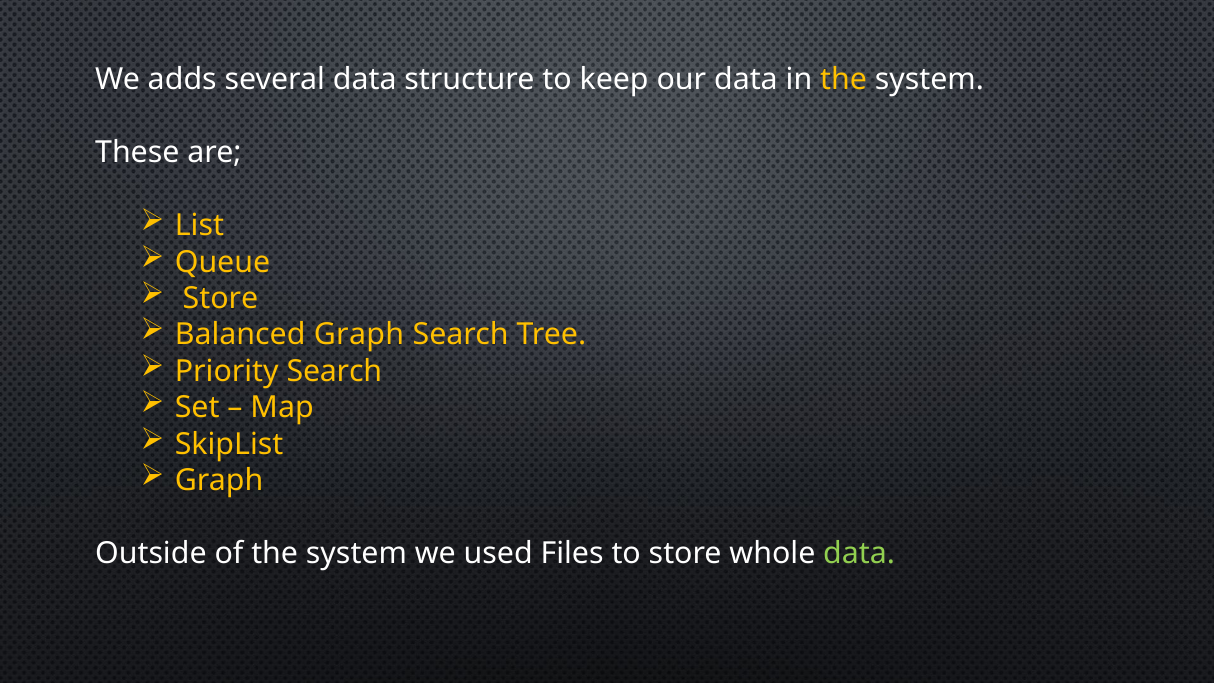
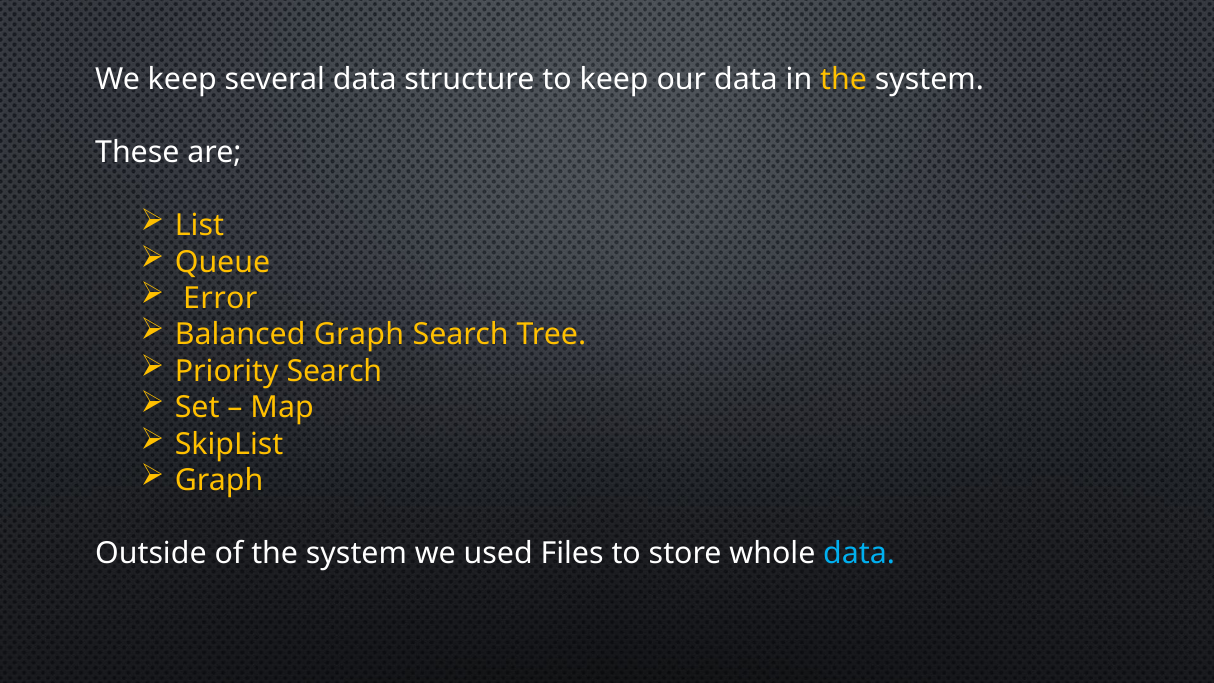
We adds: adds -> keep
Store at (220, 298): Store -> Error
data at (859, 553) colour: light green -> light blue
